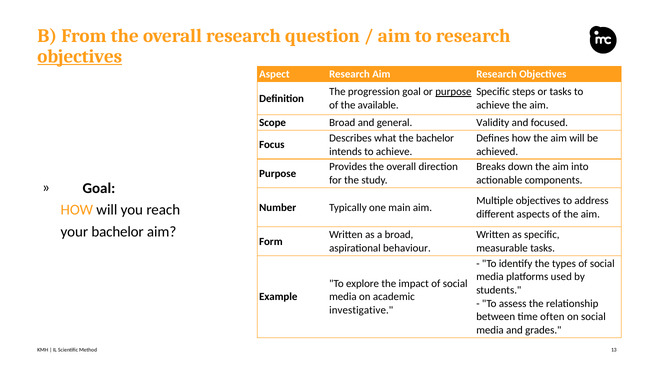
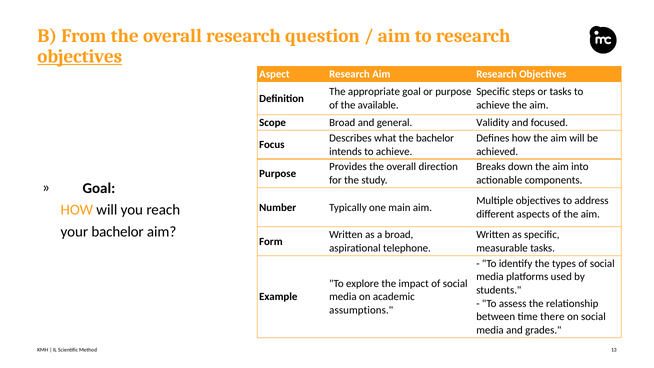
progression: progression -> appropriate
purpose at (453, 92) underline: present -> none
behaviour: behaviour -> telephone
investigative: investigative -> assumptions
often: often -> there
